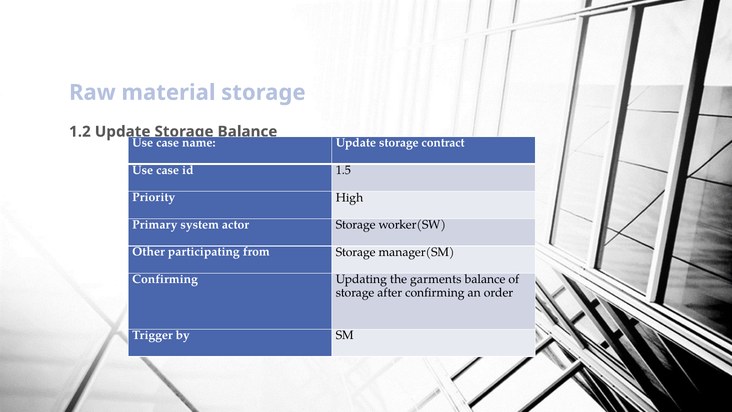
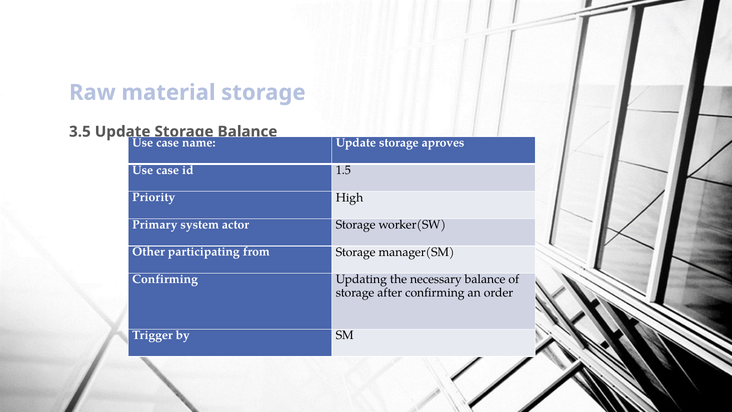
1.2: 1.2 -> 3.5
contract: contract -> aproves
garments: garments -> necessary
